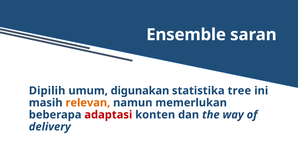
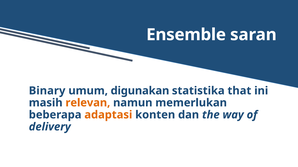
Dipilih: Dipilih -> Binary
tree: tree -> that
adaptasi colour: red -> orange
